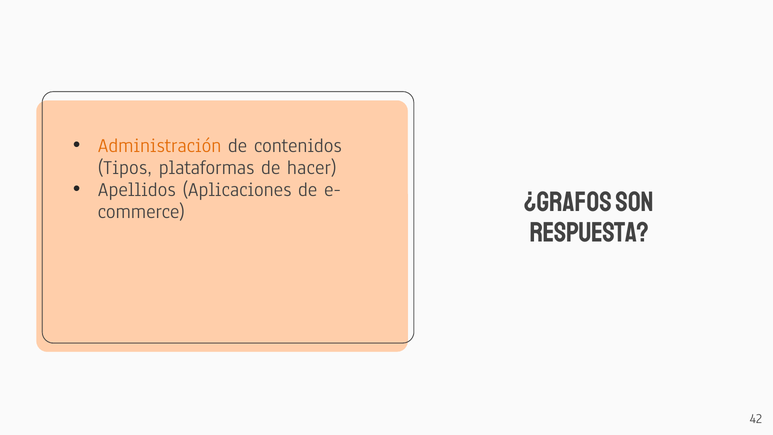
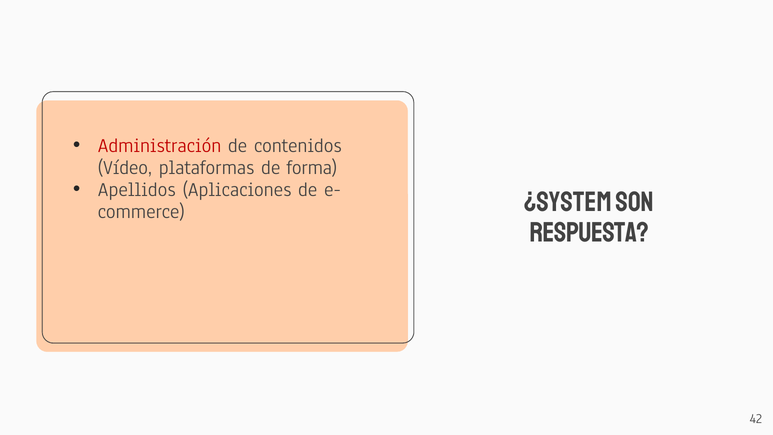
Administración colour: orange -> red
Tipos: Tipos -> Vídeo
hacer: hacer -> forma
¿GRAFOS: ¿GRAFOS -> ¿SYSTEM
